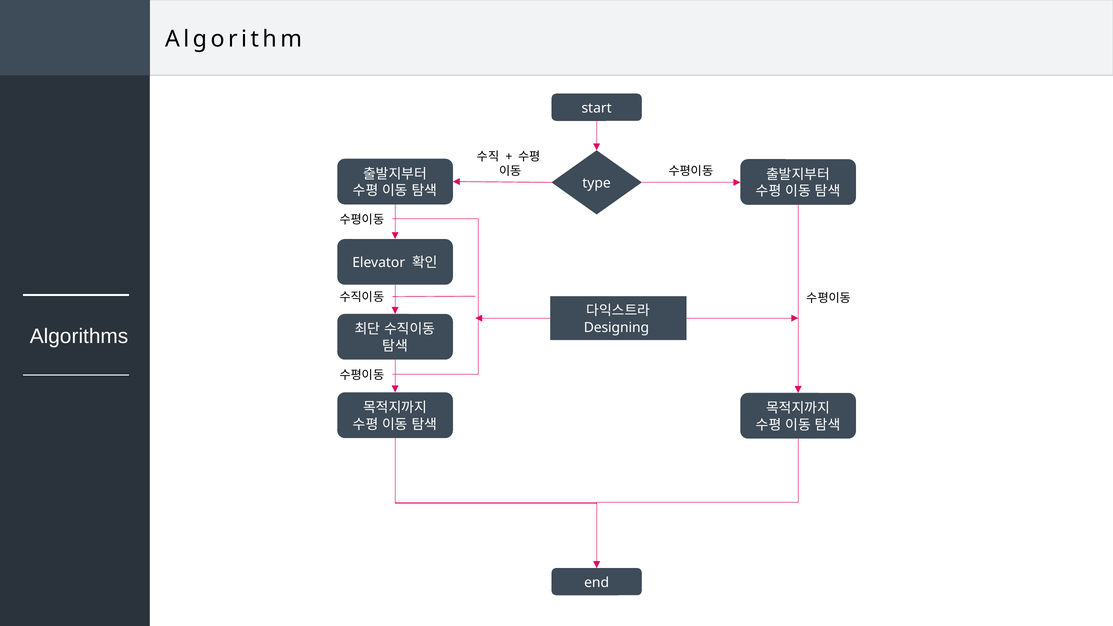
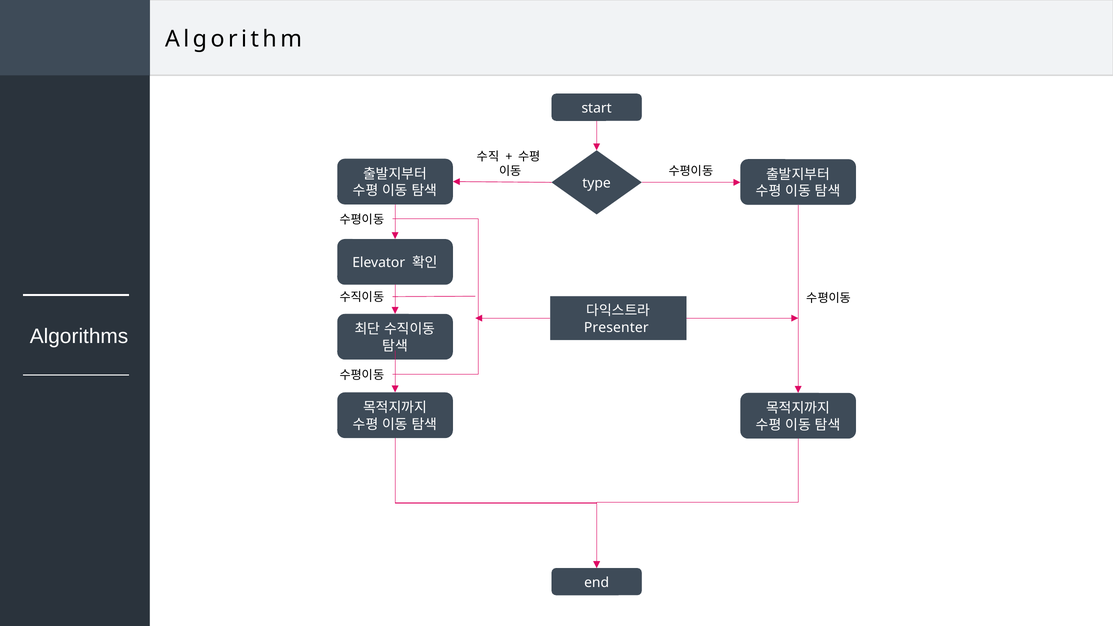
Designing: Designing -> Presenter
